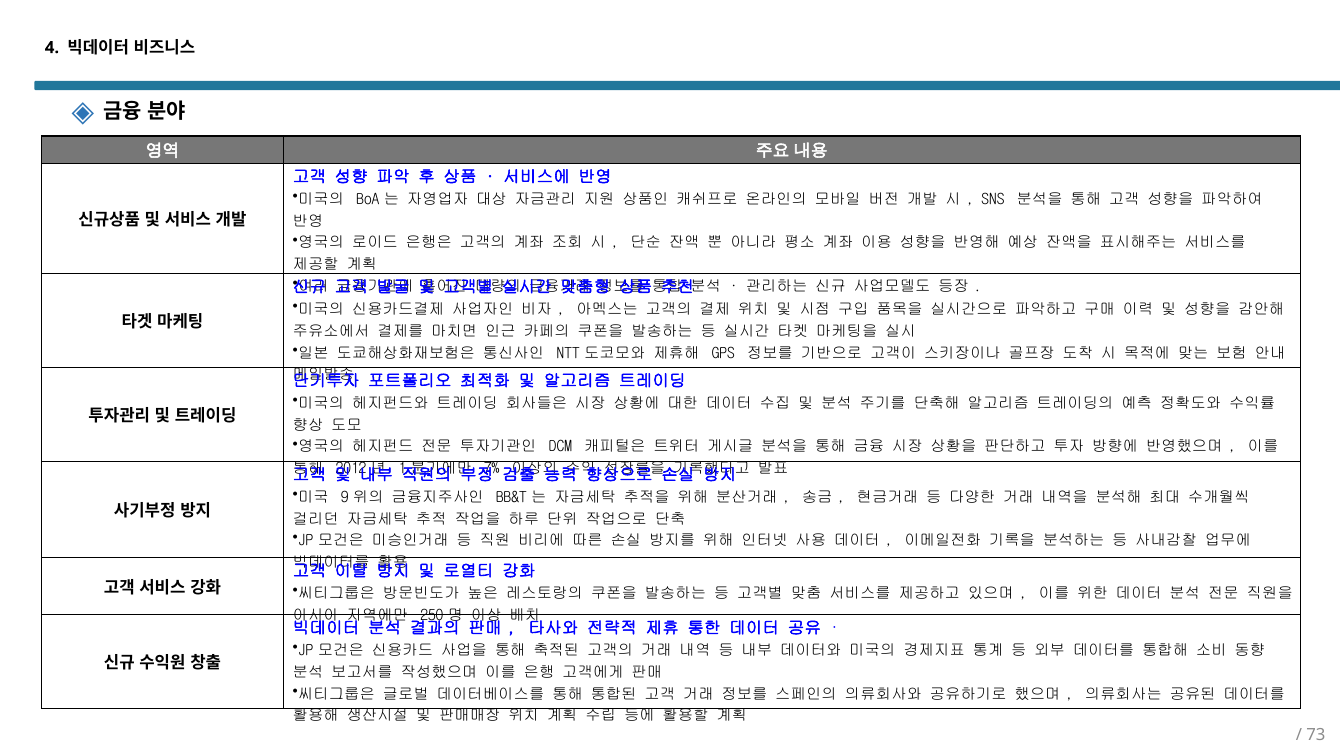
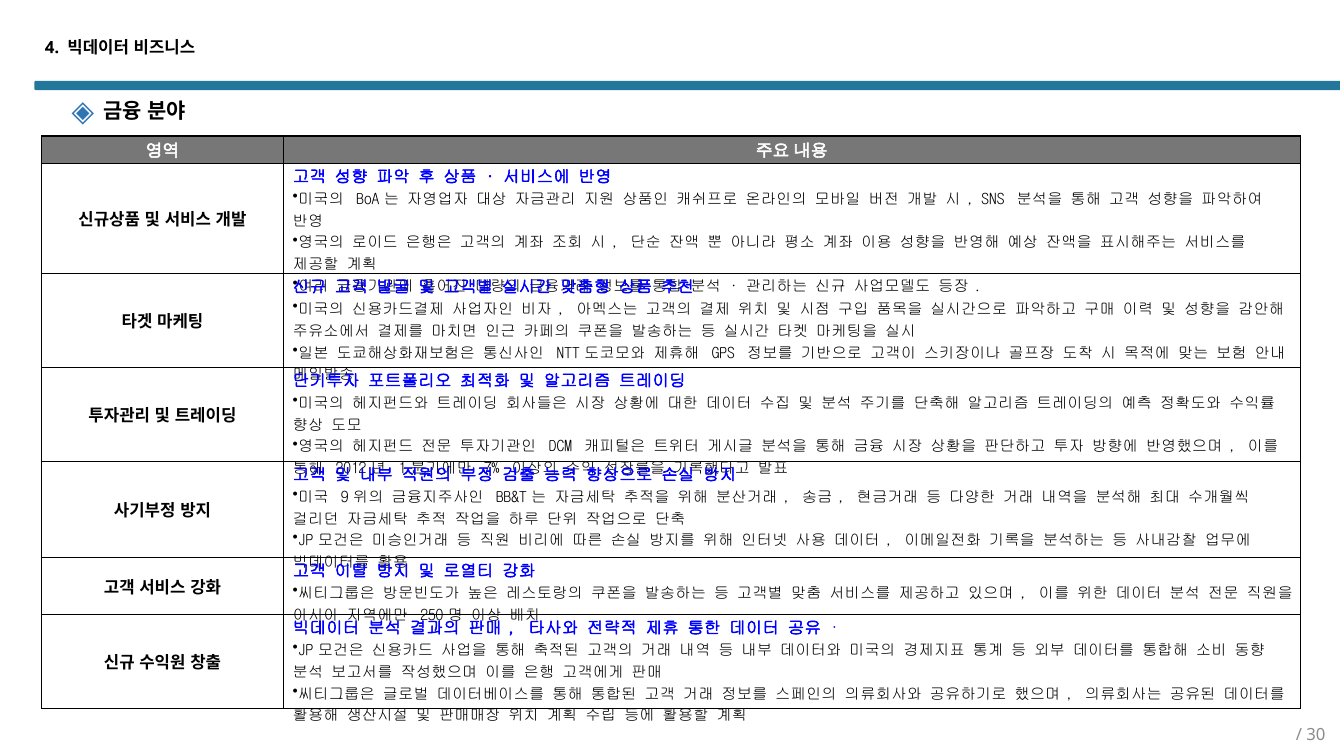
73: 73 -> 30
